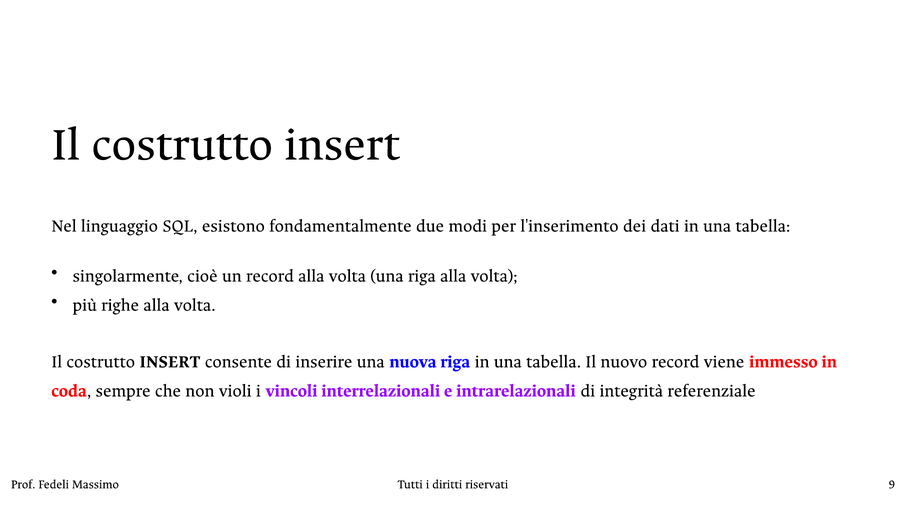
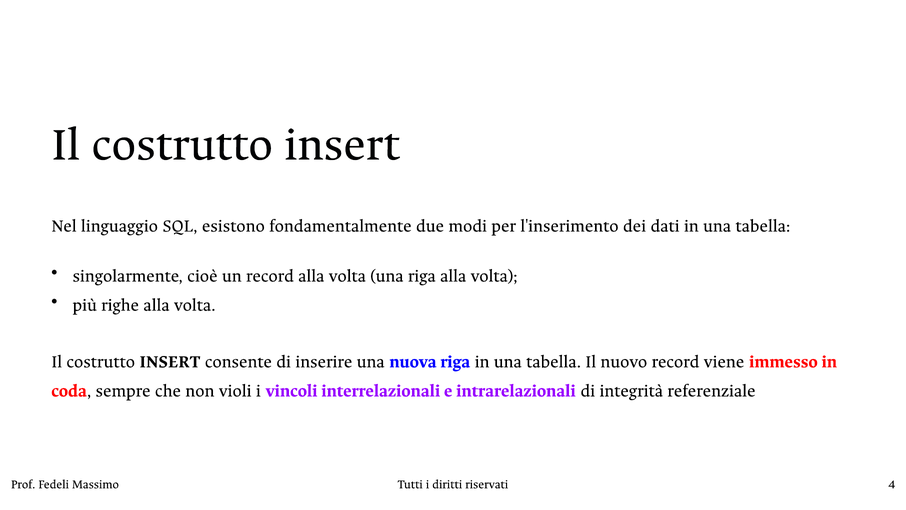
9: 9 -> 4
